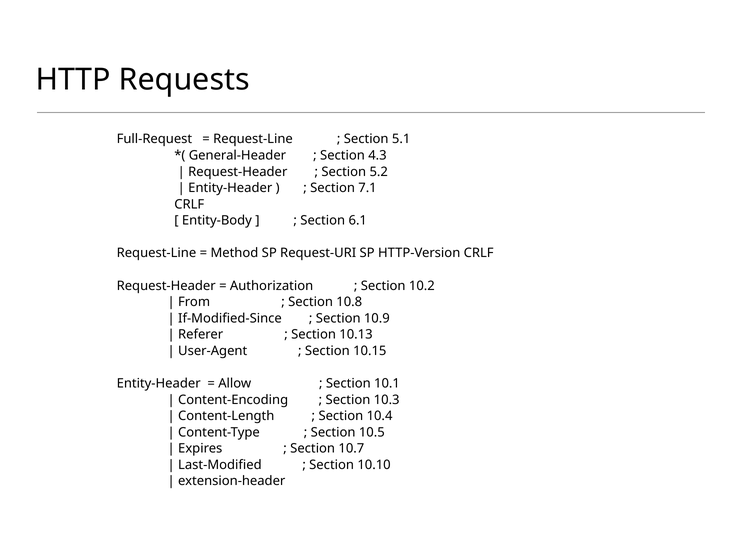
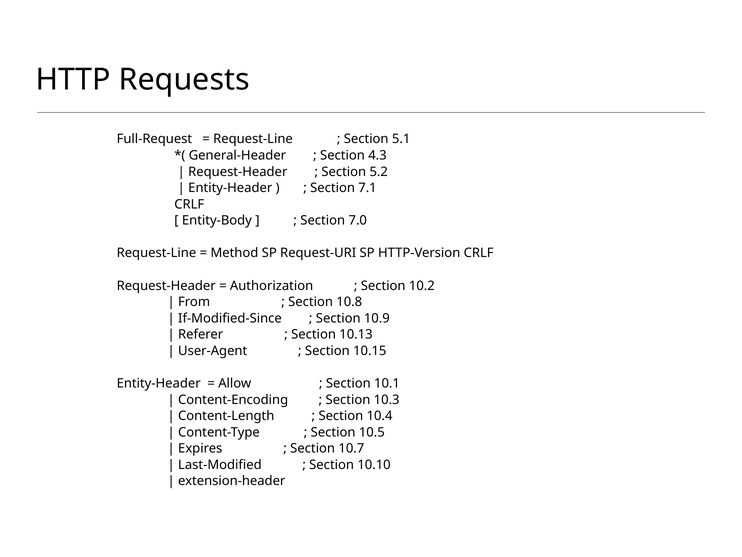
6.1: 6.1 -> 7.0
